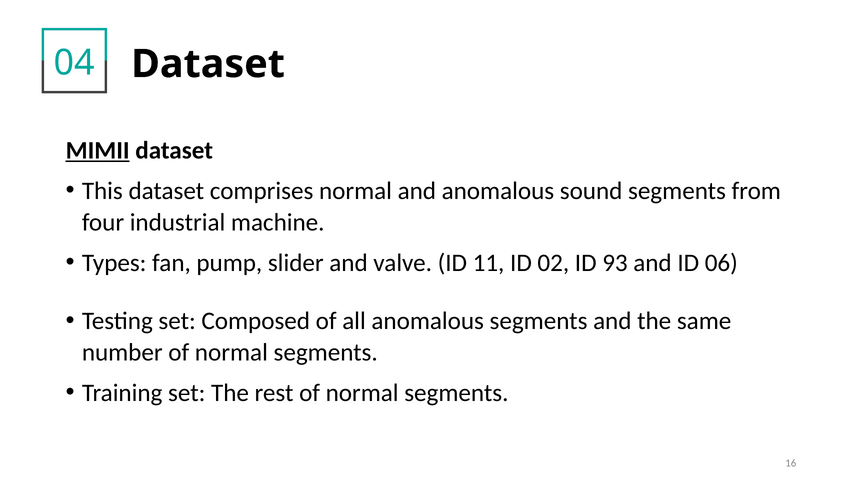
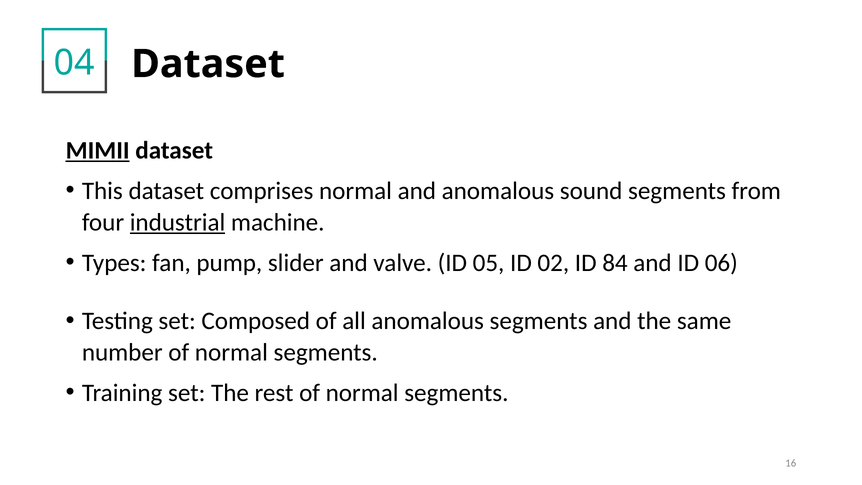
industrial underline: none -> present
11: 11 -> 05
93: 93 -> 84
